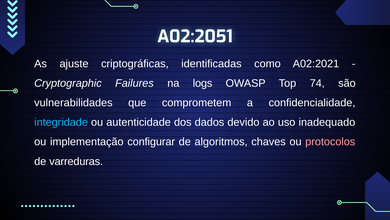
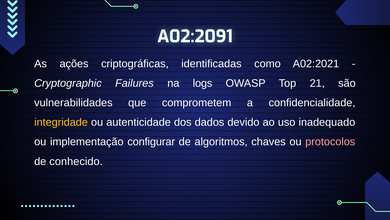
A02:2051: A02:2051 -> A02:2091
ajuste: ajuste -> ações
74: 74 -> 21
integridade colour: light blue -> yellow
varreduras: varreduras -> conhecido
